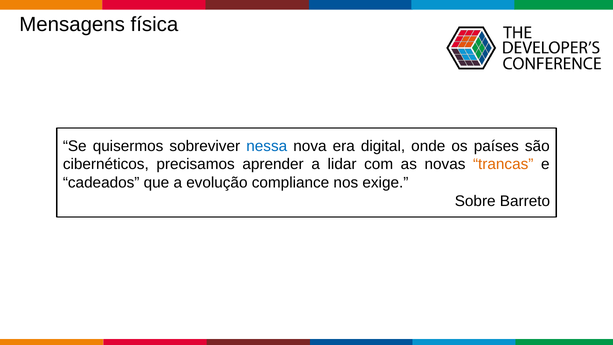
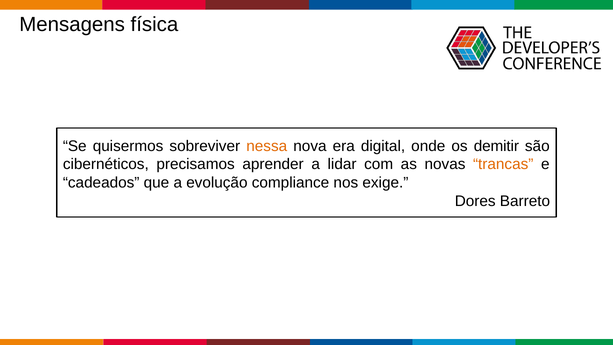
nessa colour: blue -> orange
países: países -> demitir
Sobre: Sobre -> Dores
